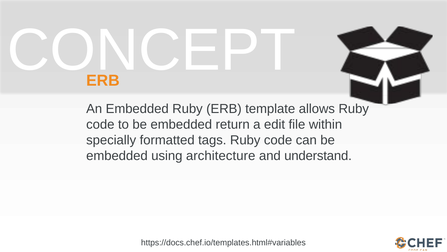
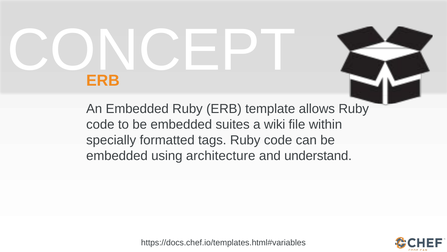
return: return -> suites
edit: edit -> wiki
